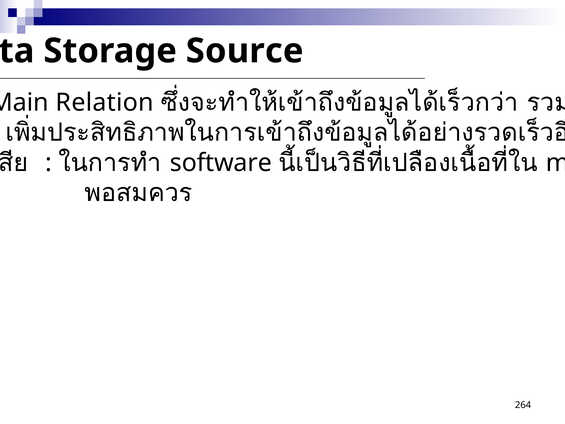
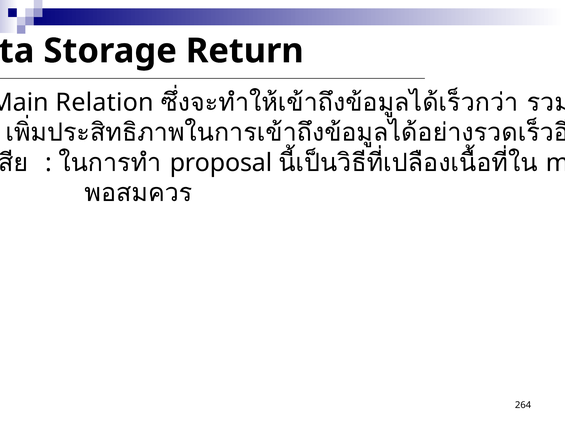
Source: Source -> Return
software: software -> proposal
